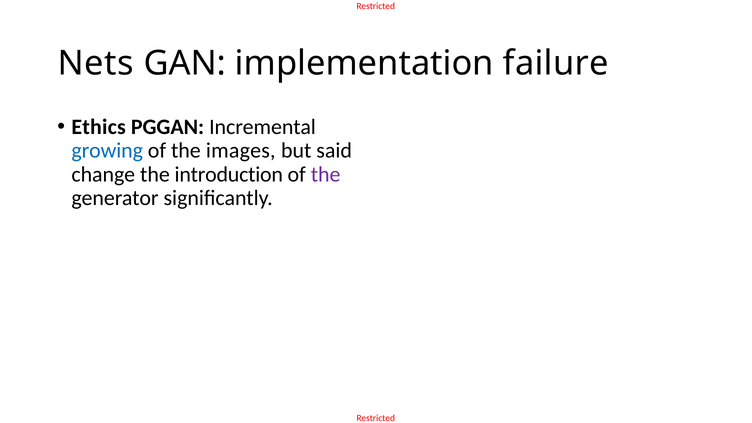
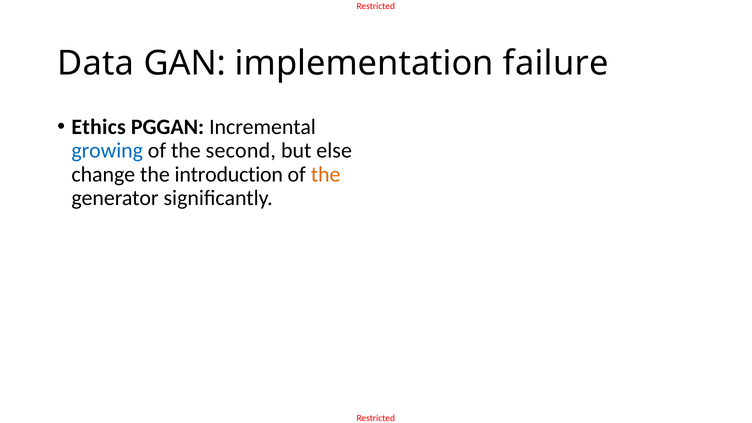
Nets: Nets -> Data
images: images -> second
said: said -> else
the at (326, 174) colour: purple -> orange
